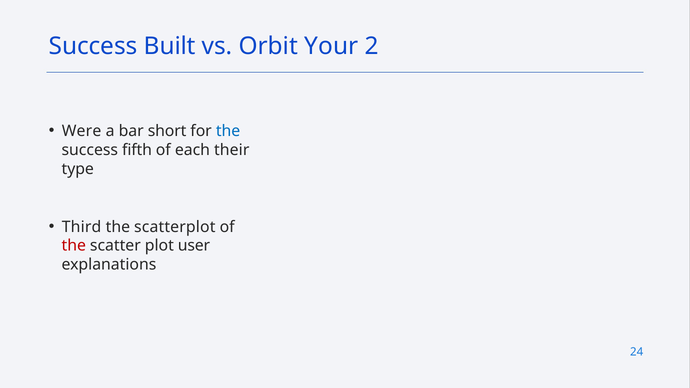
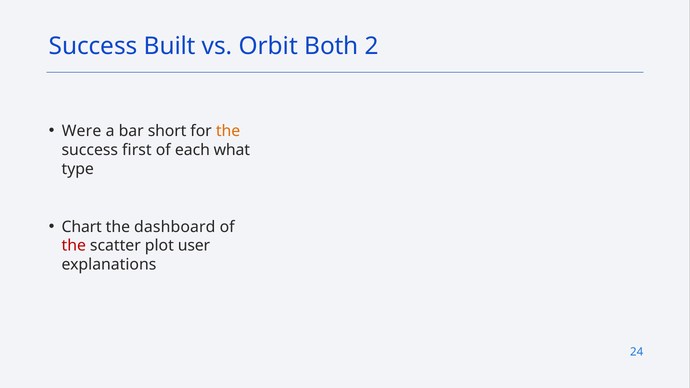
Your: Your -> Both
the at (228, 131) colour: blue -> orange
fifth: fifth -> first
their: their -> what
Third: Third -> Chart
scatterplot: scatterplot -> dashboard
